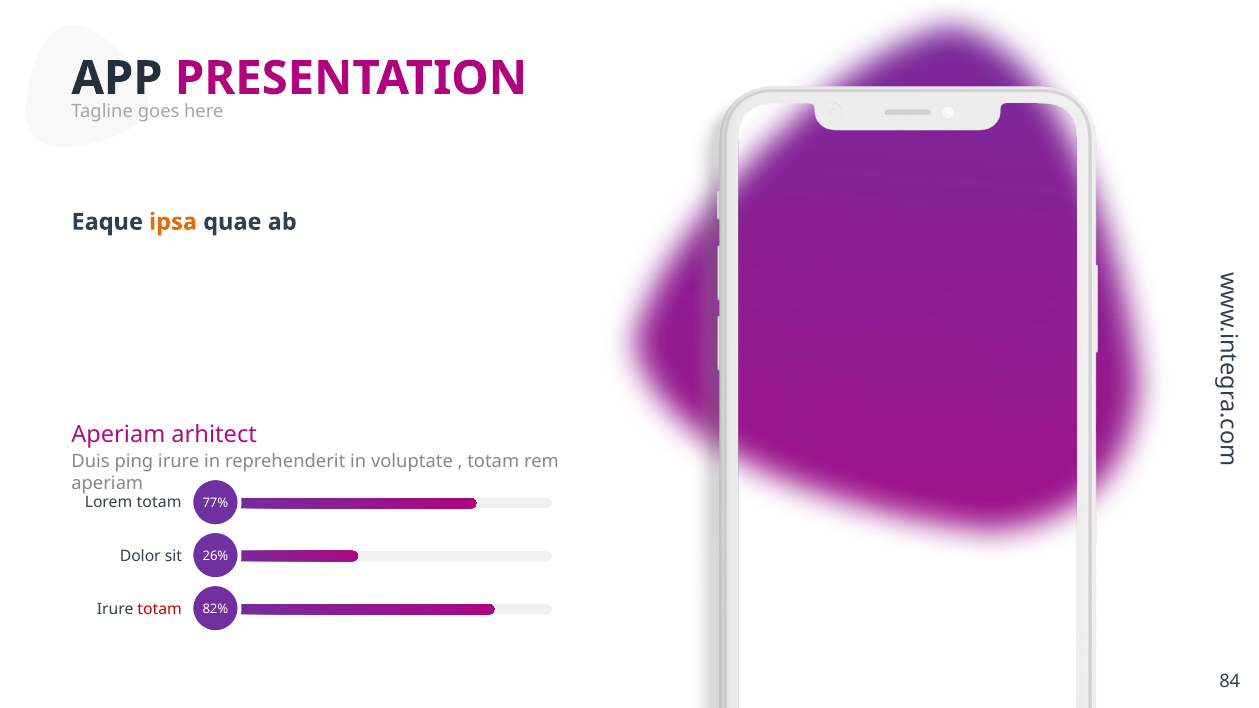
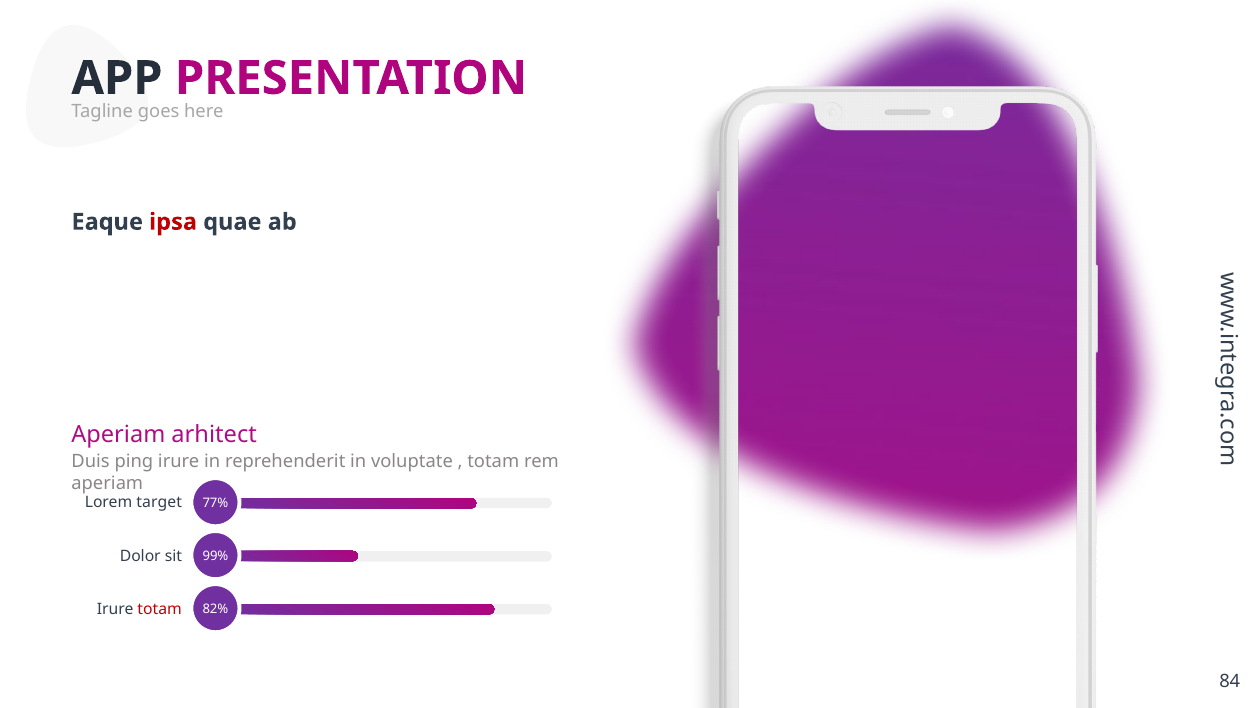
ipsa colour: orange -> red
Lorem totam: totam -> target
26%: 26% -> 99%
